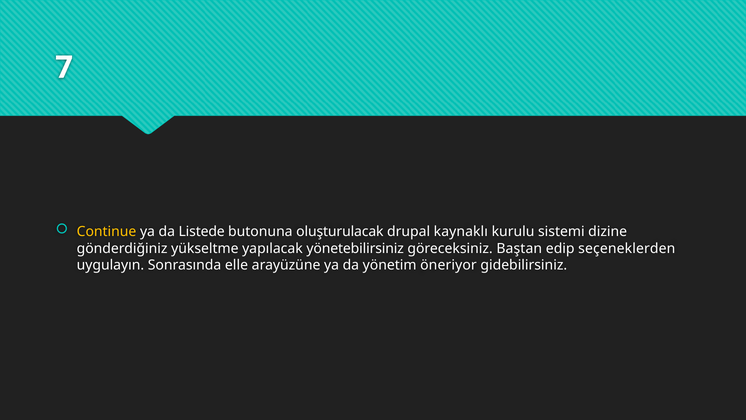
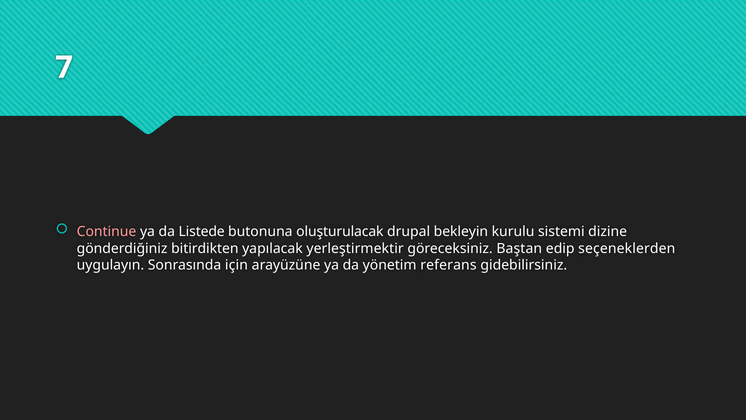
Continue colour: yellow -> pink
kaynaklı: kaynaklı -> bekleyin
yükseltme: yükseltme -> bitirdikten
yönetebilirsiniz: yönetebilirsiniz -> yerleştirmektir
elle: elle -> için
öneriyor: öneriyor -> referans
